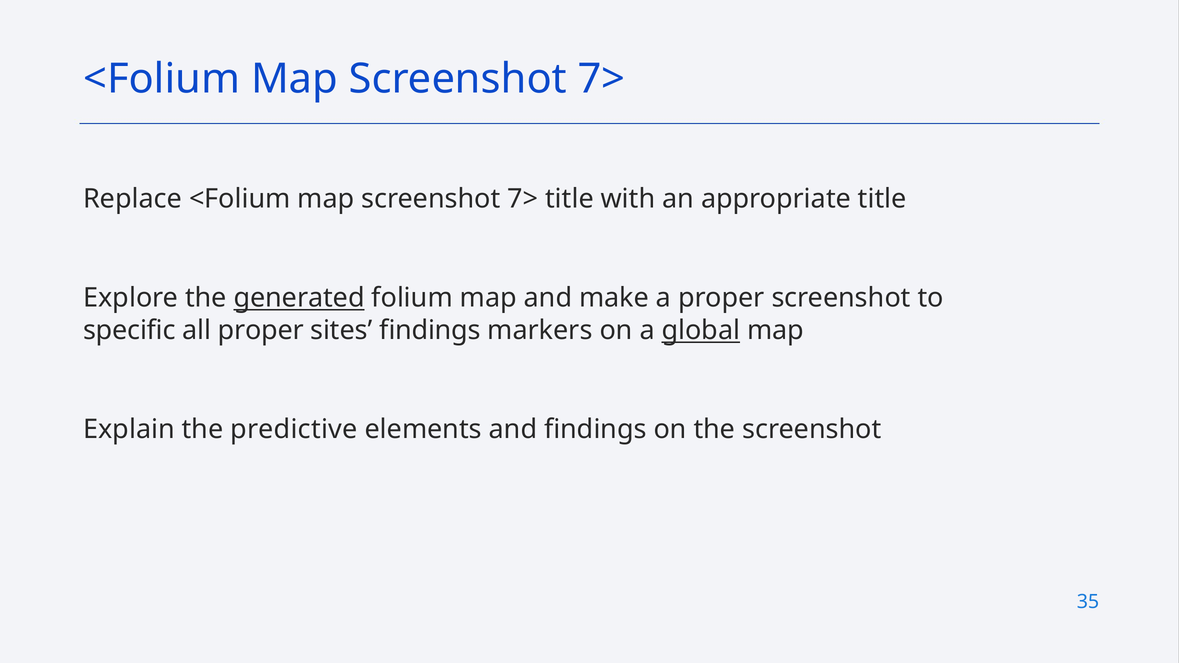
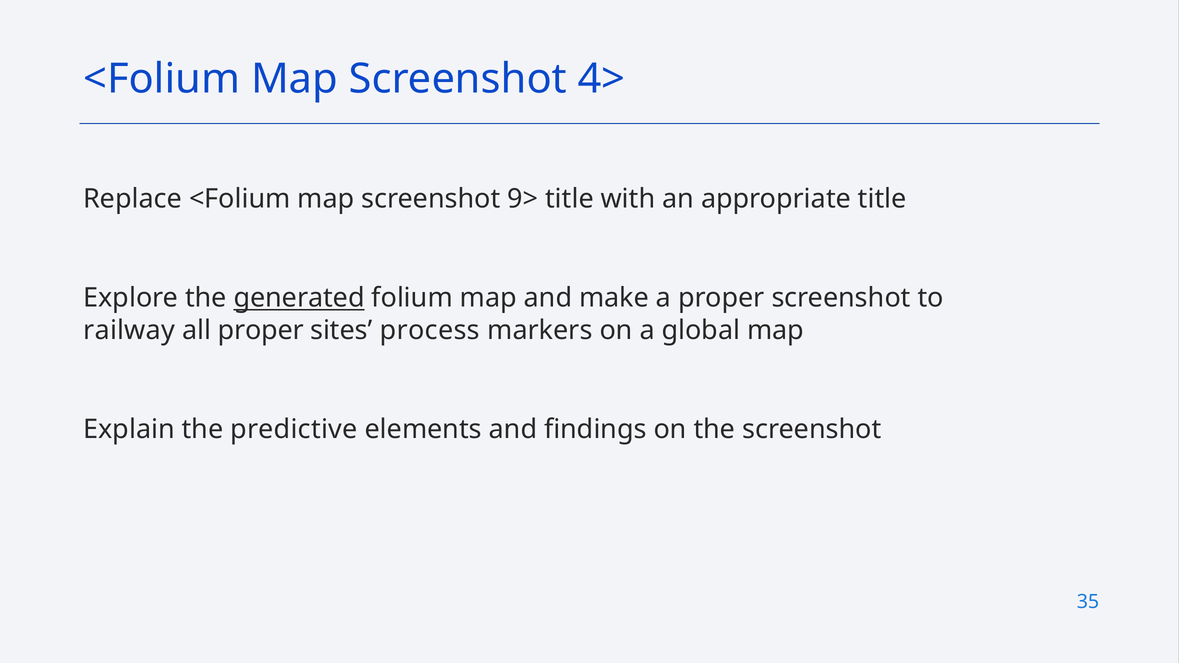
7> at (601, 79): 7> -> 4>
7> at (523, 199): 7> -> 9>
specific: specific -> railway
sites findings: findings -> process
global underline: present -> none
